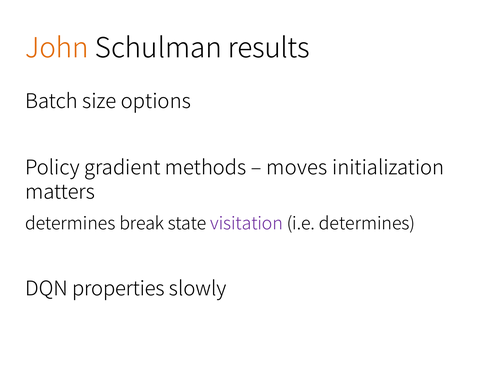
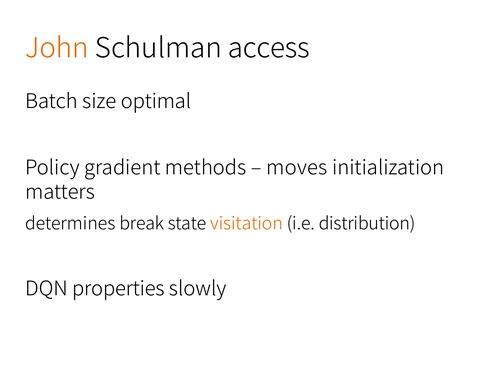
results: results -> access
options: options -> optimal
visitation colour: purple -> orange
i.e determines: determines -> distribution
